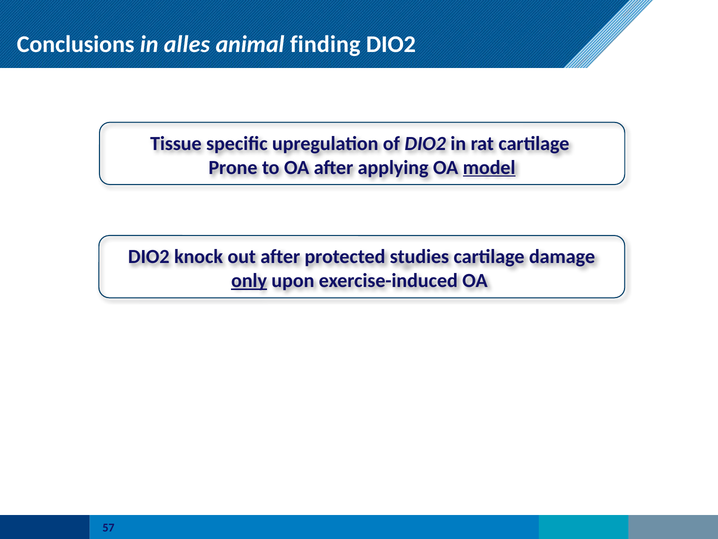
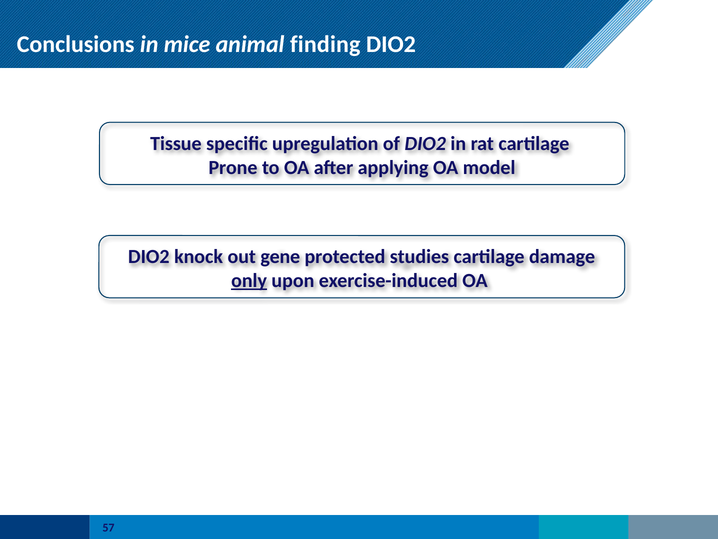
alles: alles -> mice
model underline: present -> none
out after: after -> gene
